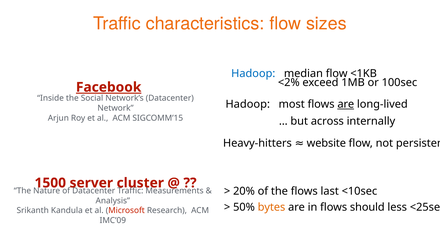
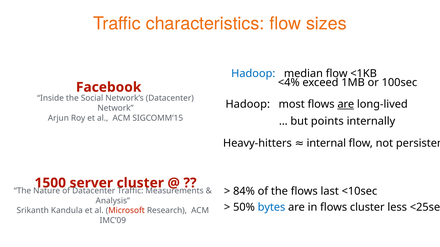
<2%: <2% -> <4%
Facebook underline: present -> none
across: across -> points
website: website -> internal
20%: 20% -> 84%
bytes colour: orange -> blue
flows should: should -> cluster
